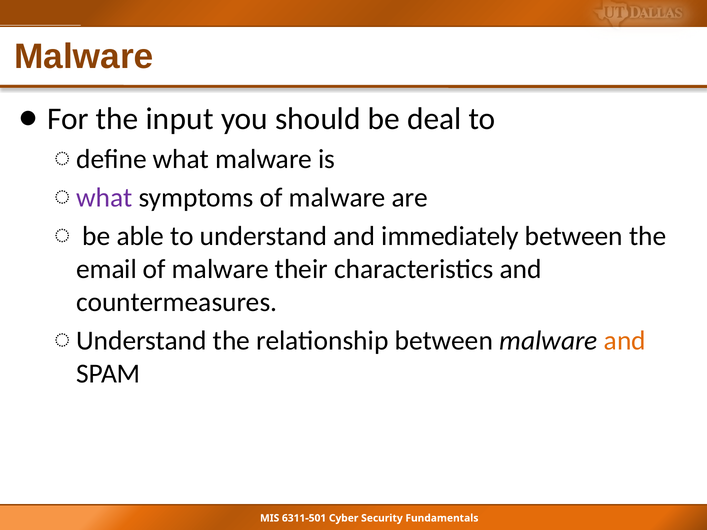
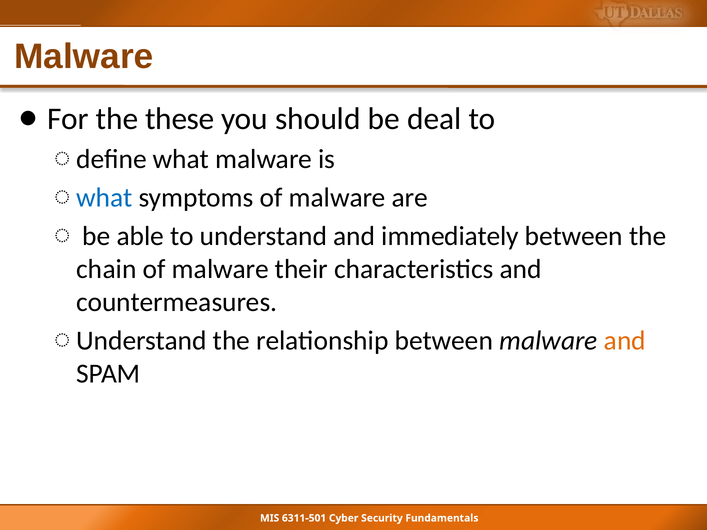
input: input -> these
what at (104, 198) colour: purple -> blue
email: email -> chain
